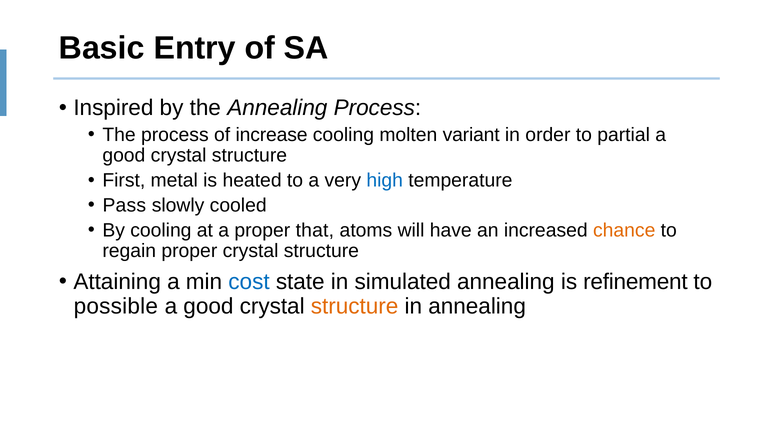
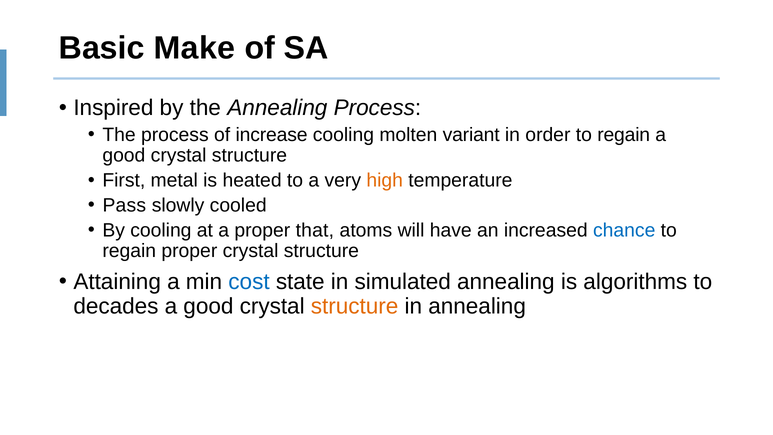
Entry: Entry -> Make
order to partial: partial -> regain
high colour: blue -> orange
chance colour: orange -> blue
refinement: refinement -> algorithms
possible: possible -> decades
